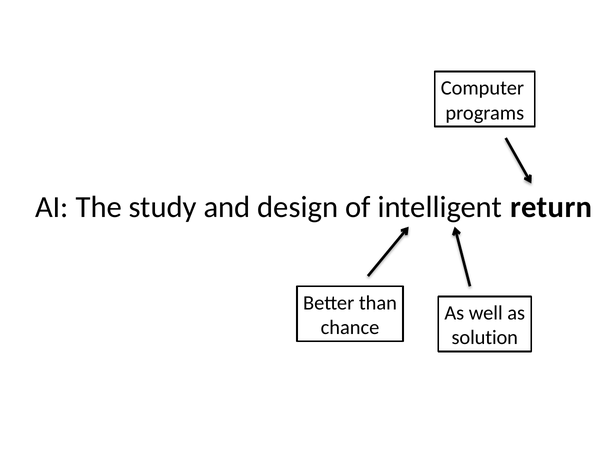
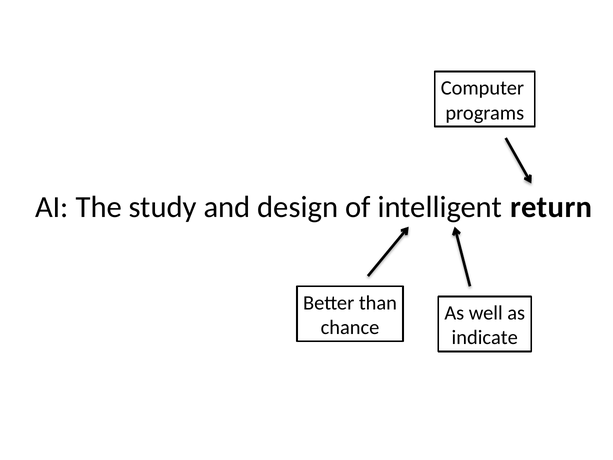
solution: solution -> indicate
